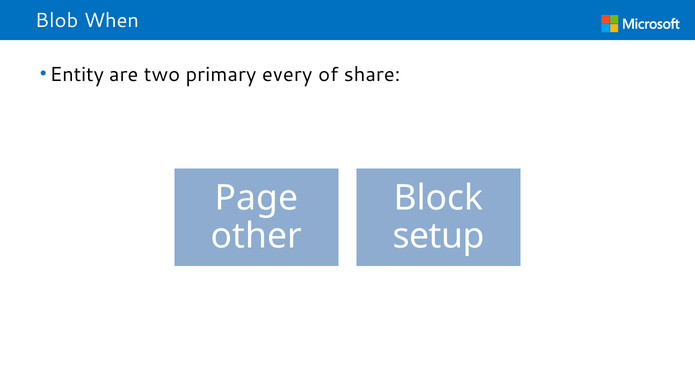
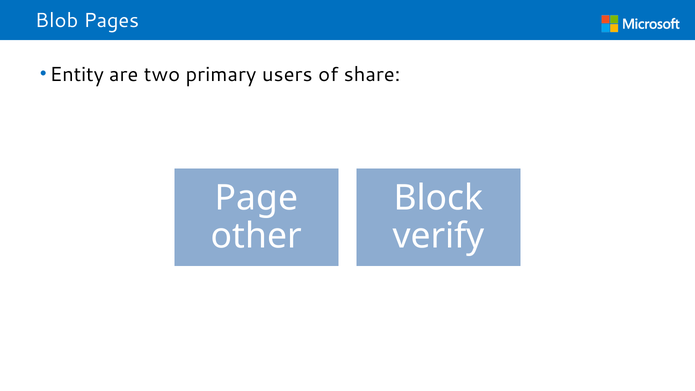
When: When -> Pages
every: every -> users
setup: setup -> verify
